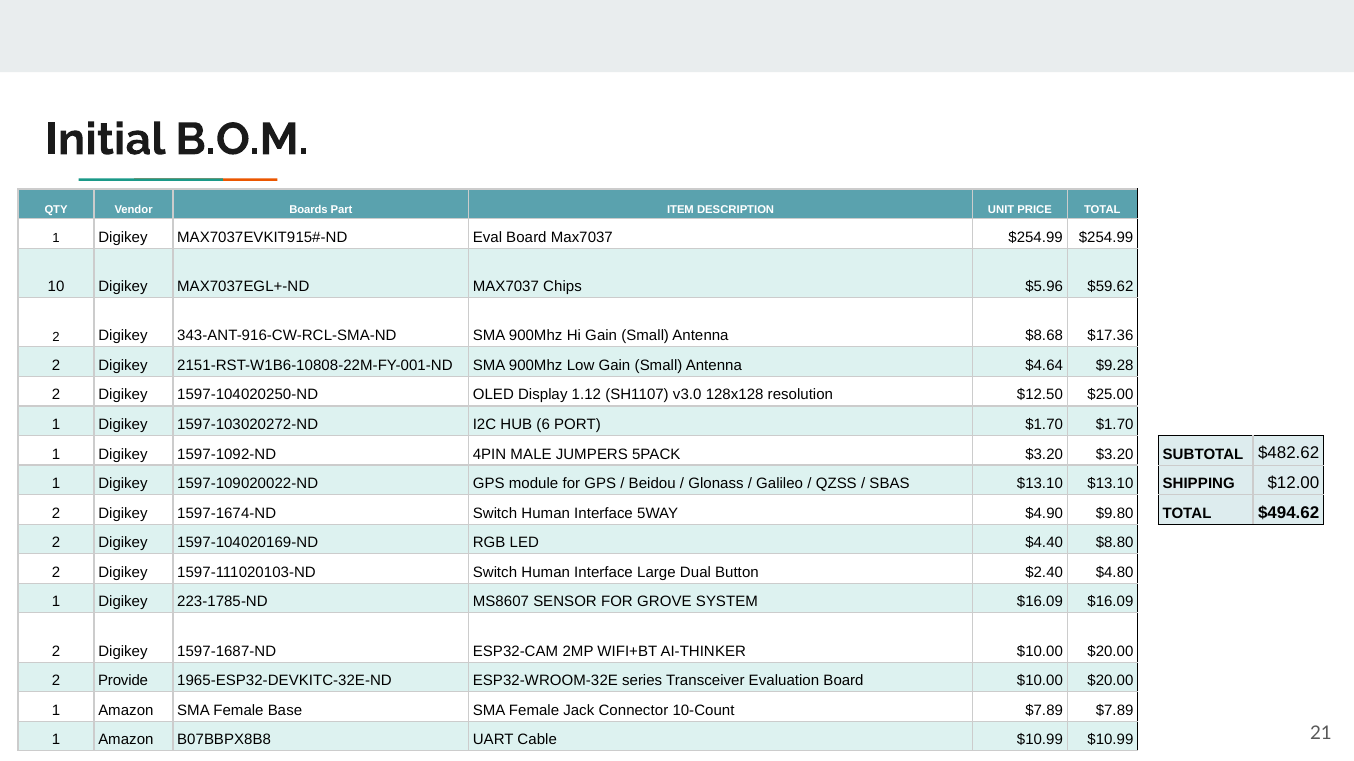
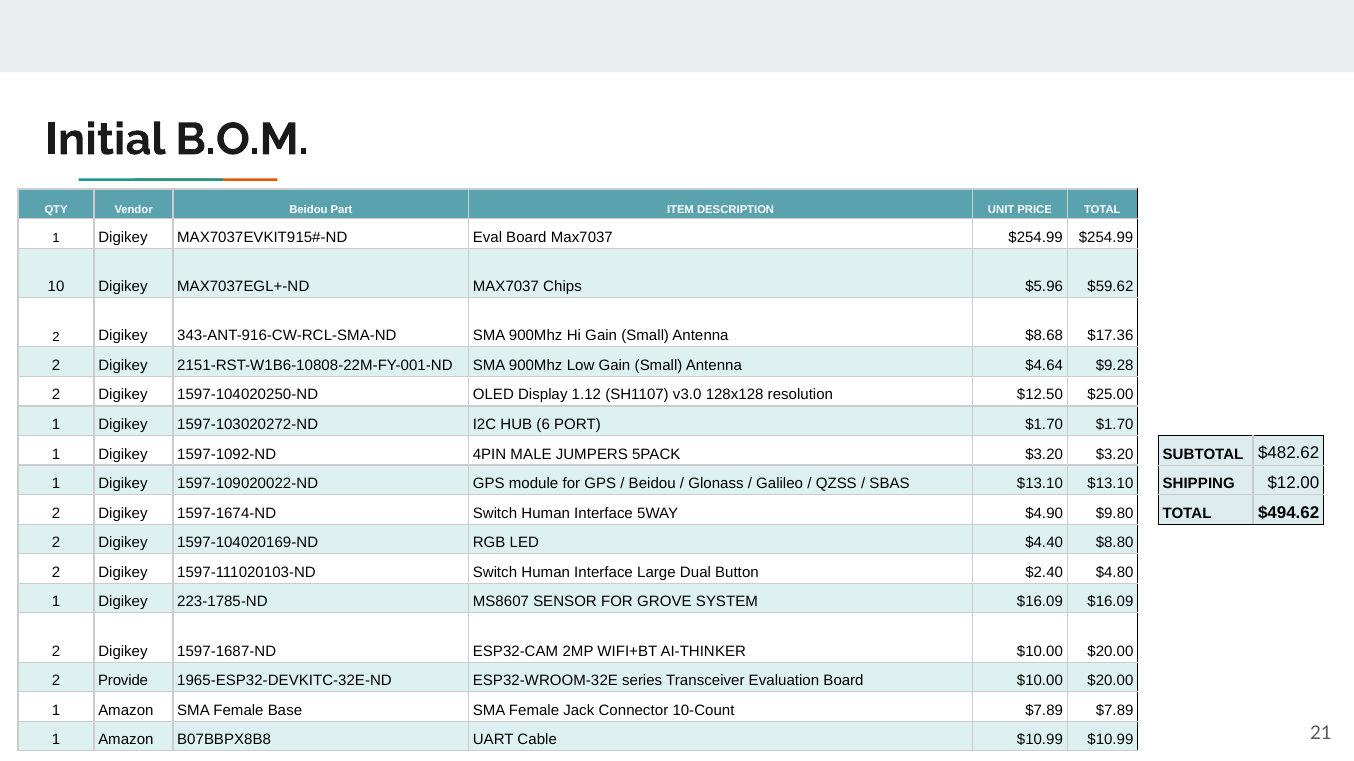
Vendor Boards: Boards -> Beidou
